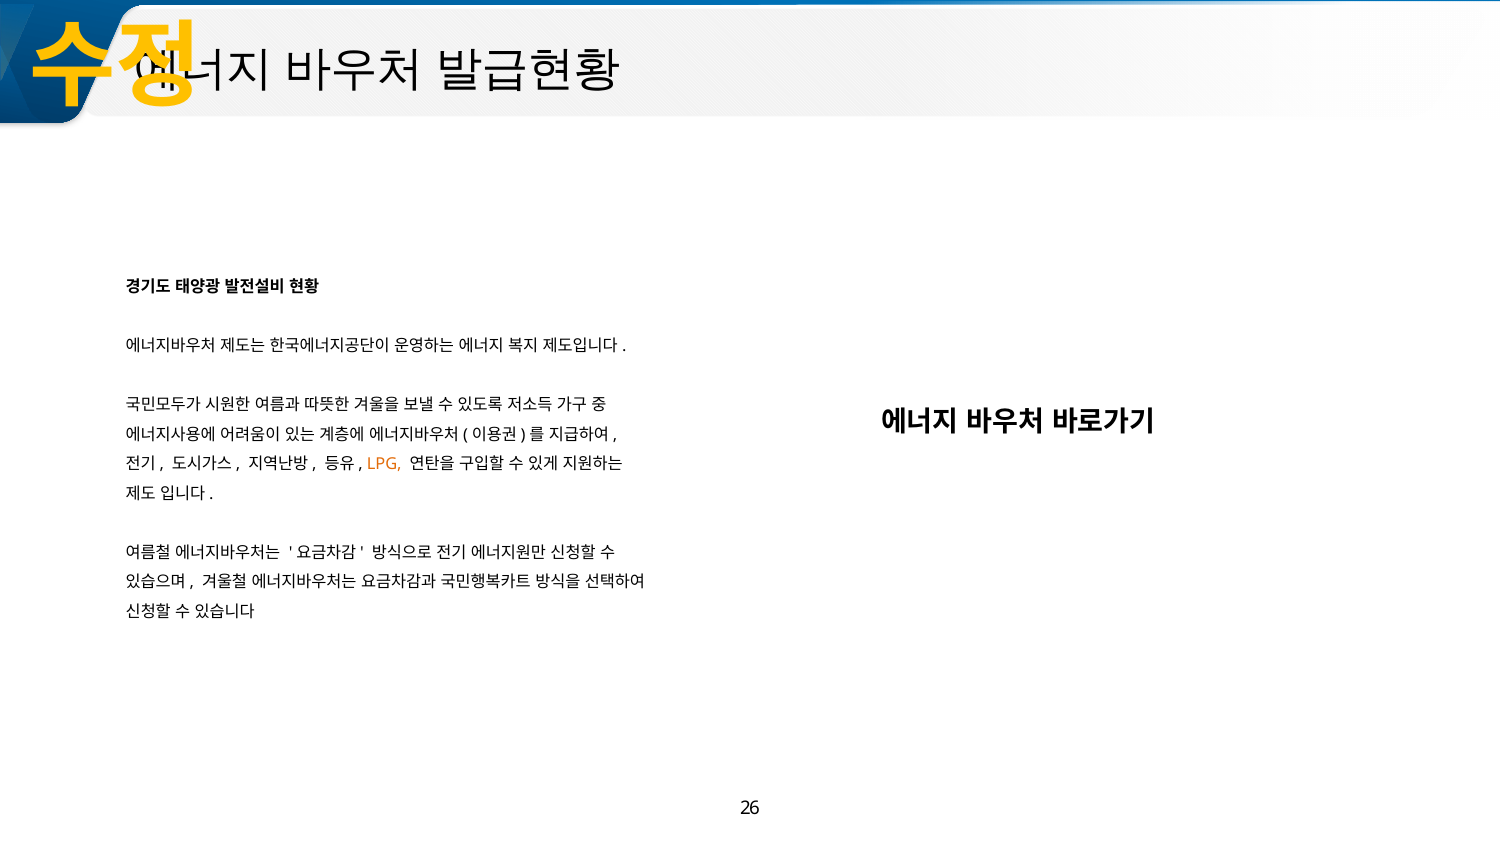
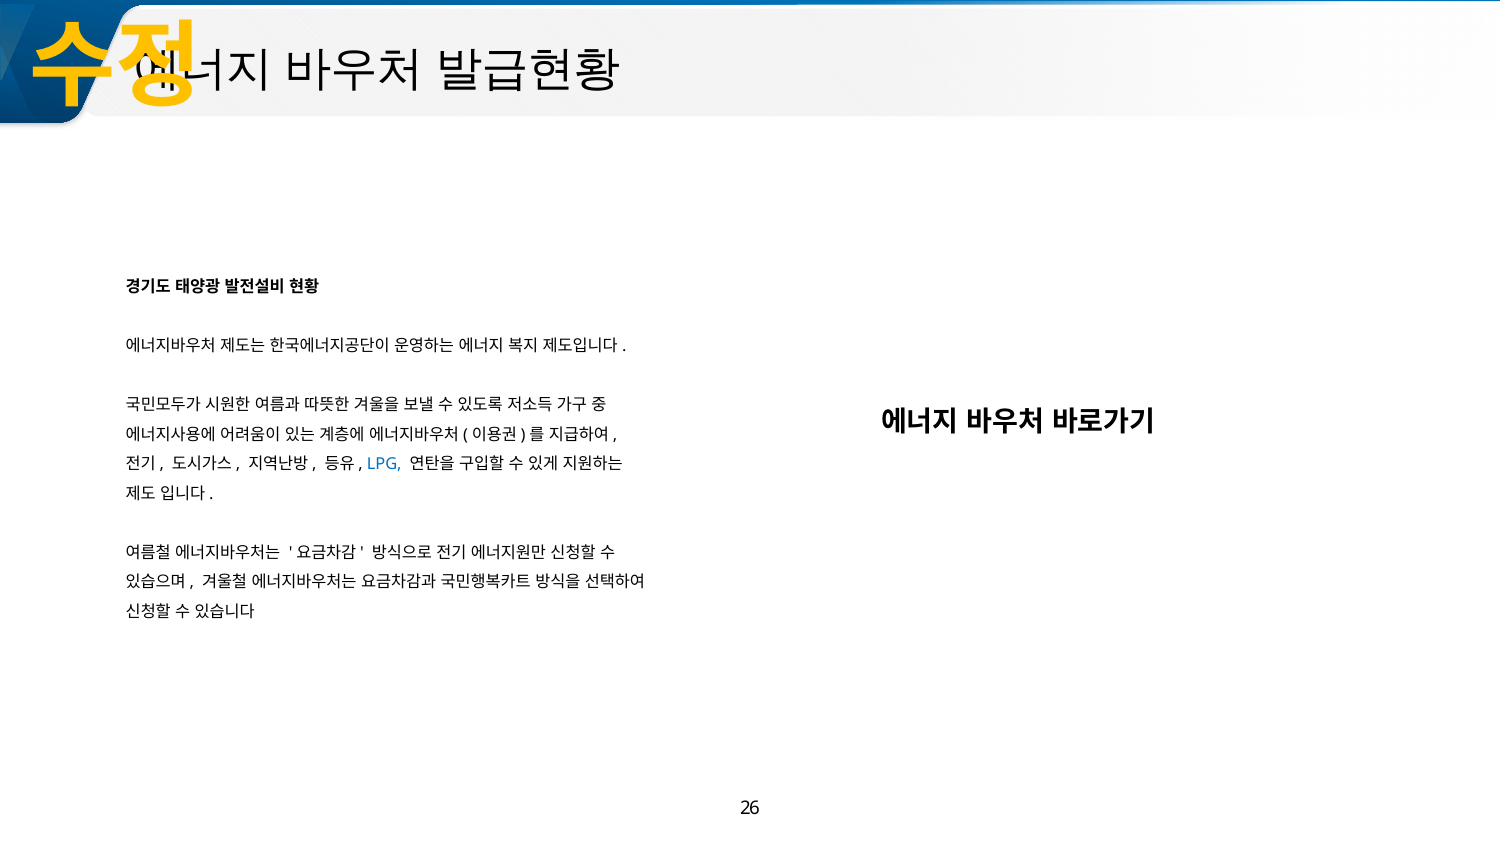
LPG colour: orange -> blue
